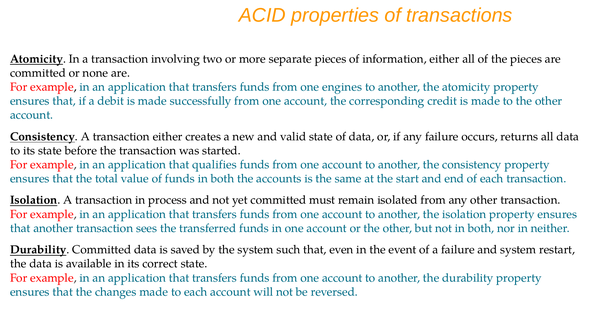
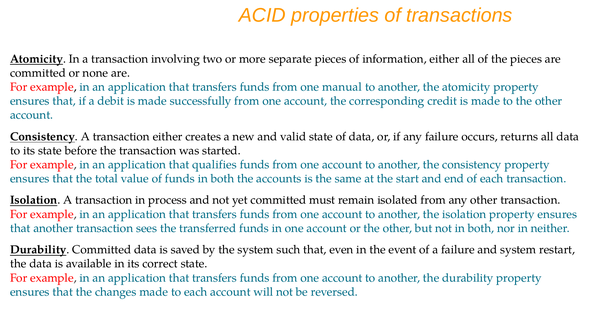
engines: engines -> manual
